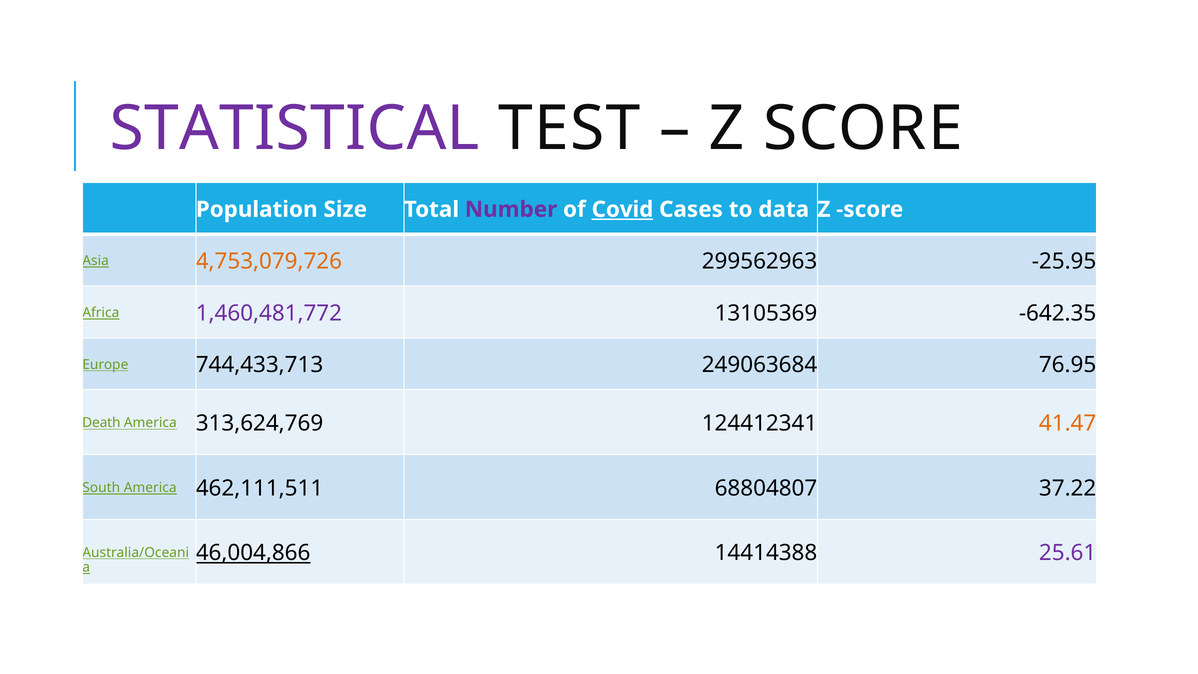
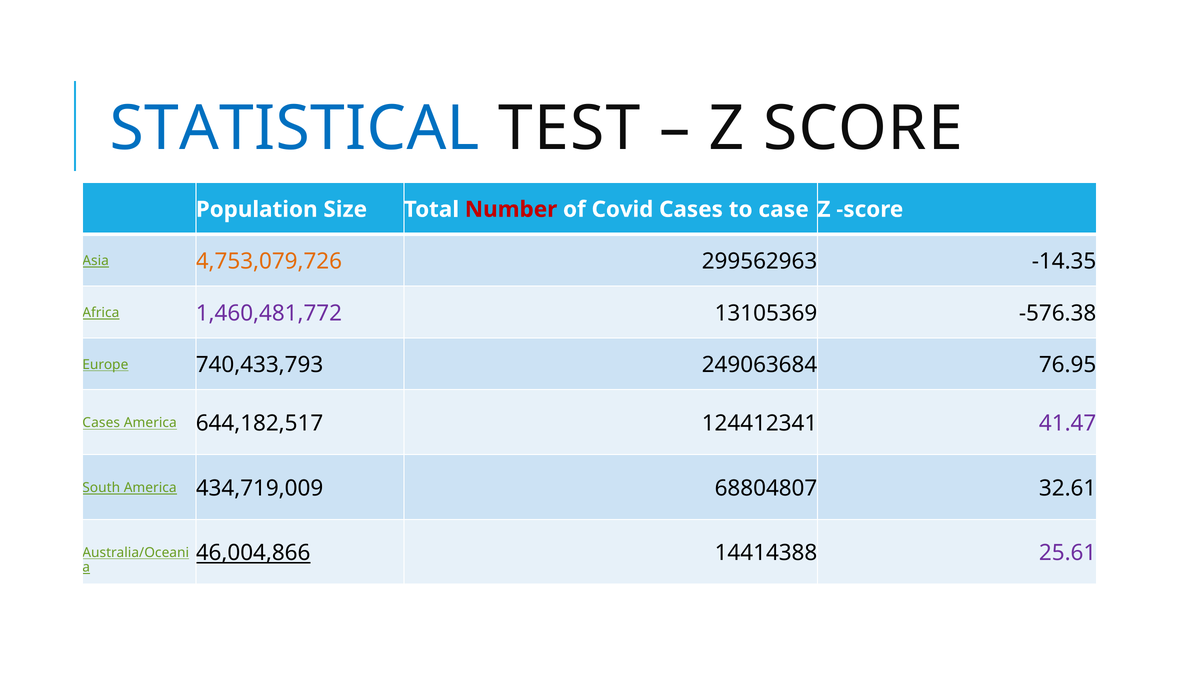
STATISTICAL colour: purple -> blue
Number colour: purple -> red
Covid underline: present -> none
data: data -> case
-25.95: -25.95 -> -14.35
-642.35: -642.35 -> -576.38
744,433,713: 744,433,713 -> 740,433,793
Death at (101, 423): Death -> Cases
313,624,769: 313,624,769 -> 644,182,517
41.47 colour: orange -> purple
462,111,511: 462,111,511 -> 434,719,009
37.22: 37.22 -> 32.61
